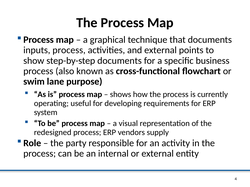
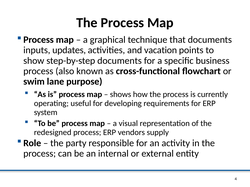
inputs process: process -> updates
and external: external -> vacation
